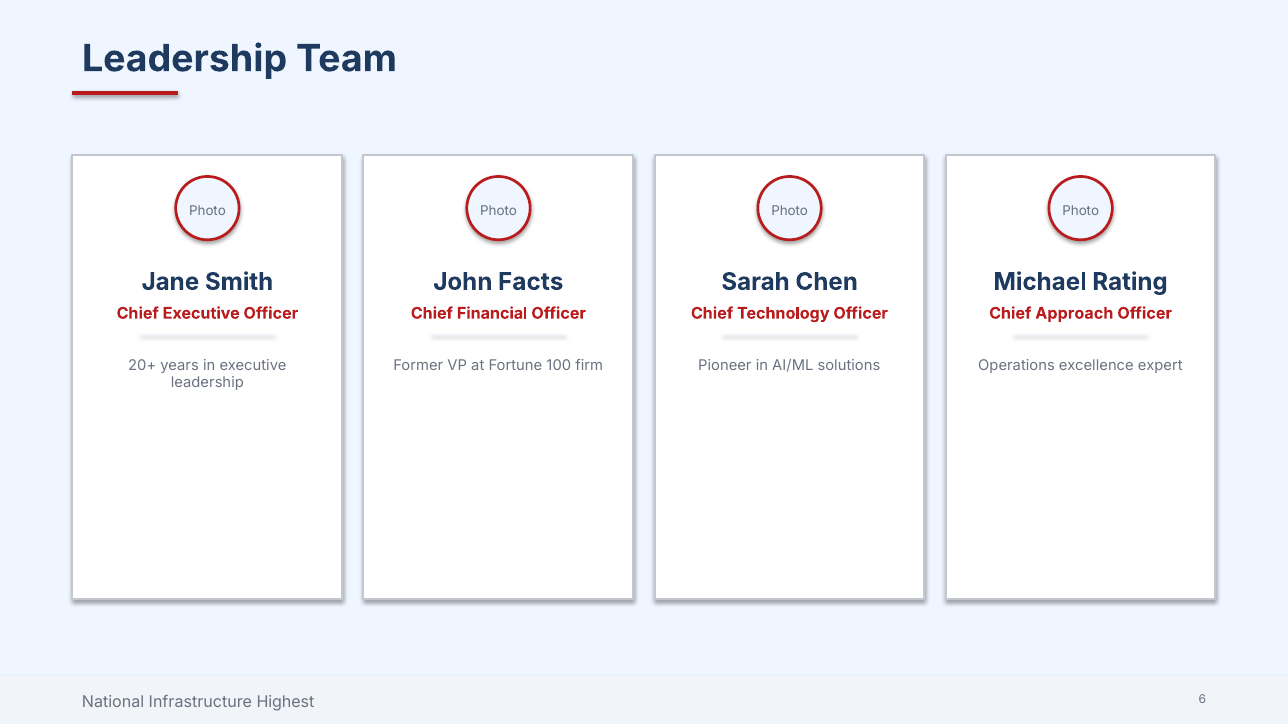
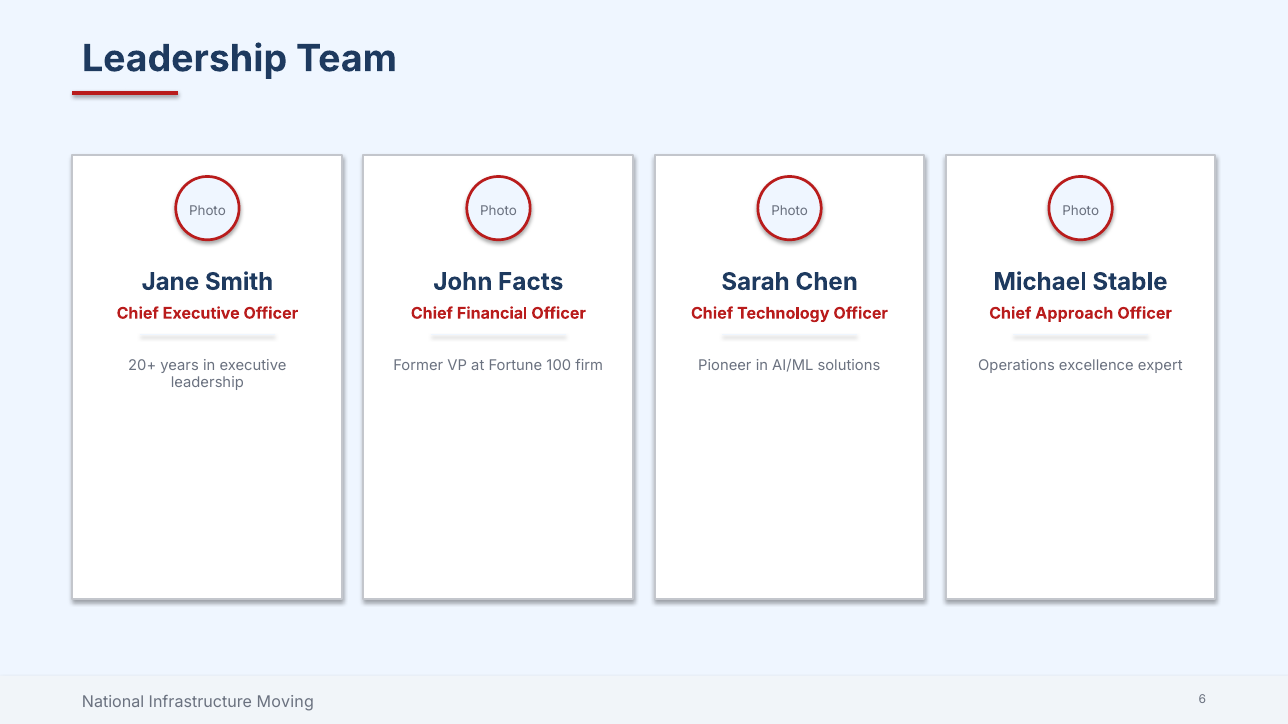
Rating: Rating -> Stable
Highest: Highest -> Moving
